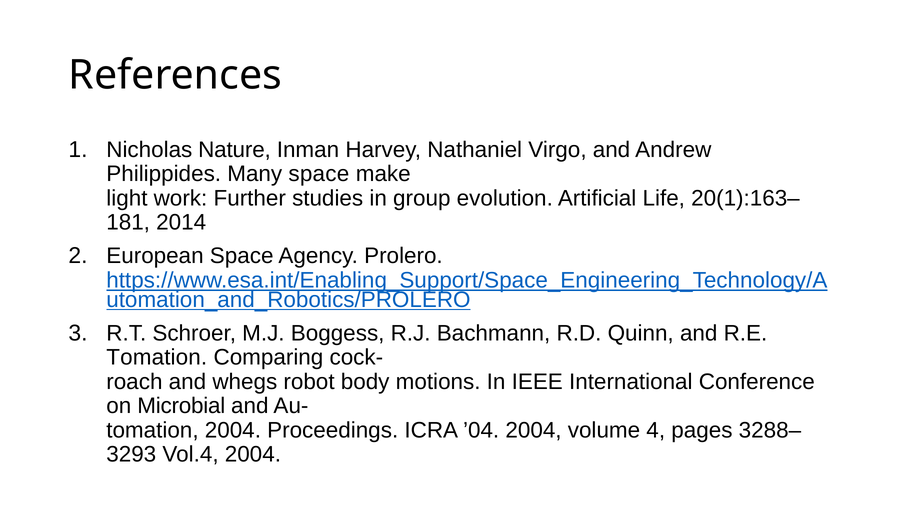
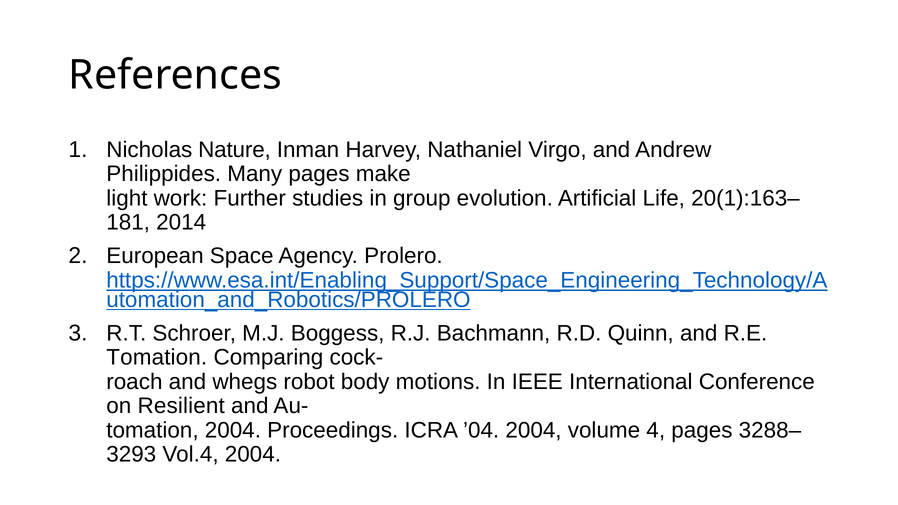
Many space: space -> pages
Microbial: Microbial -> Resilient
